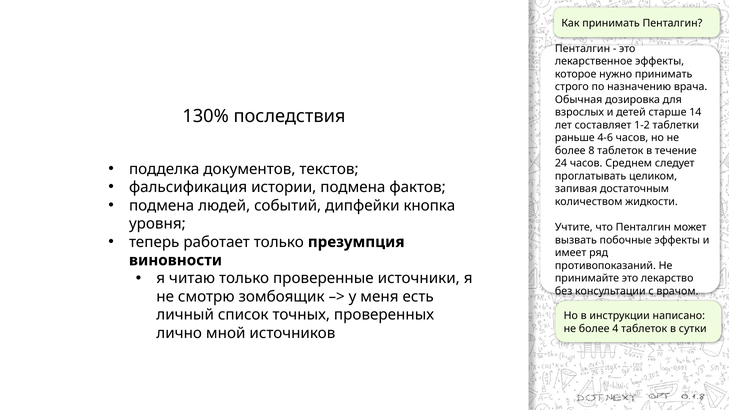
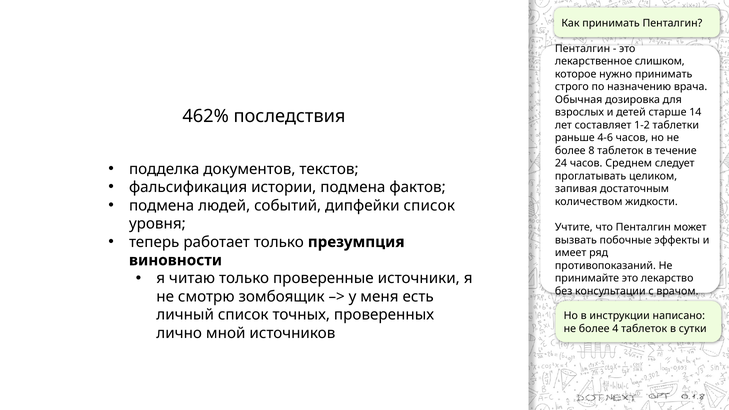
лекарственное эффекты: эффекты -> слишком
130%: 130% -> 462%
дипфейки кнопка: кнопка -> список
